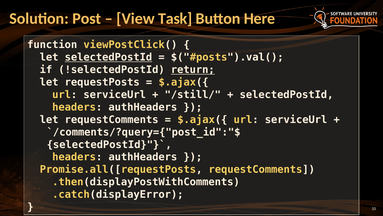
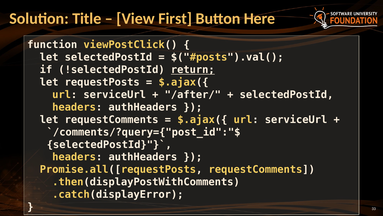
Post: Post -> Title
Task: Task -> First
selectedPostId at (108, 57) underline: present -> none
/still/: /still/ -> /after/
